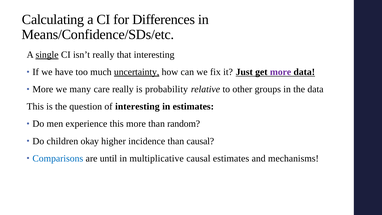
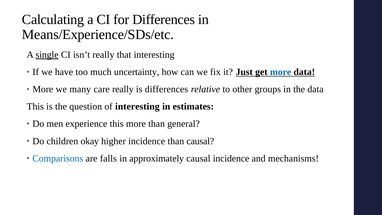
Means/Confidence/SDs/etc: Means/Confidence/SDs/etc -> Means/Experience/SDs/etc
uncertainty underline: present -> none
more at (281, 72) colour: purple -> blue
is probability: probability -> differences
random: random -> general
until: until -> falls
multiplicative: multiplicative -> approximately
causal estimates: estimates -> incidence
